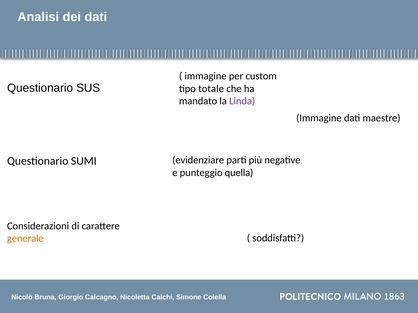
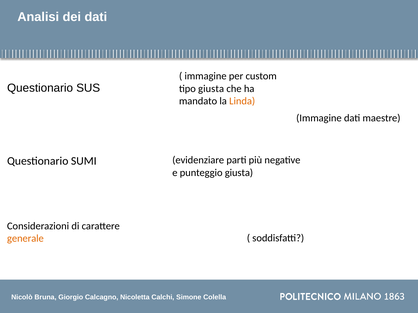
tipo totale: totale -> giusta
Linda colour: purple -> orange
punteggio quella: quella -> giusta
